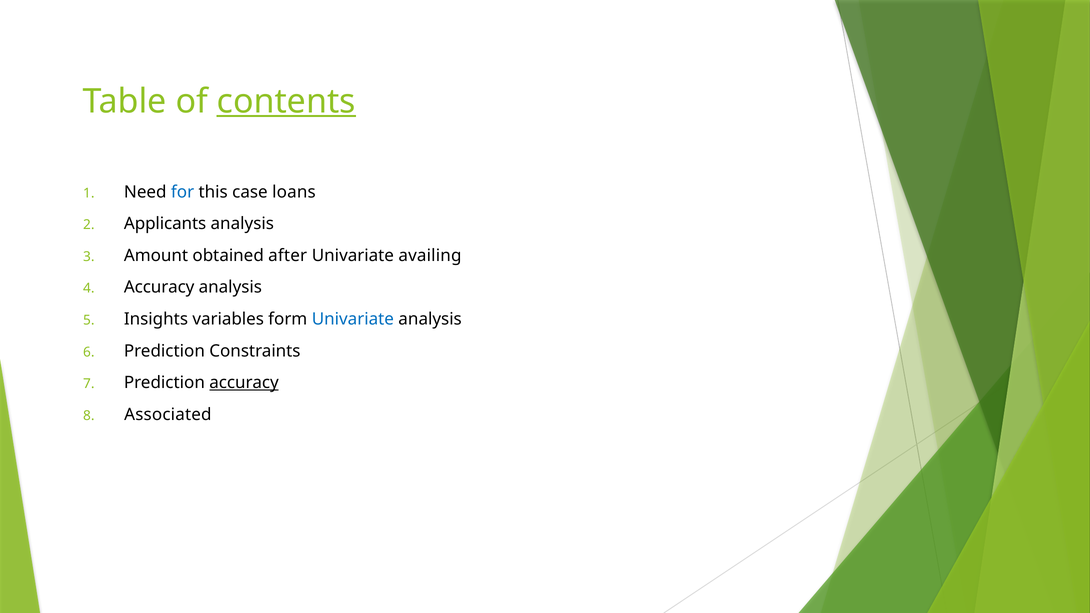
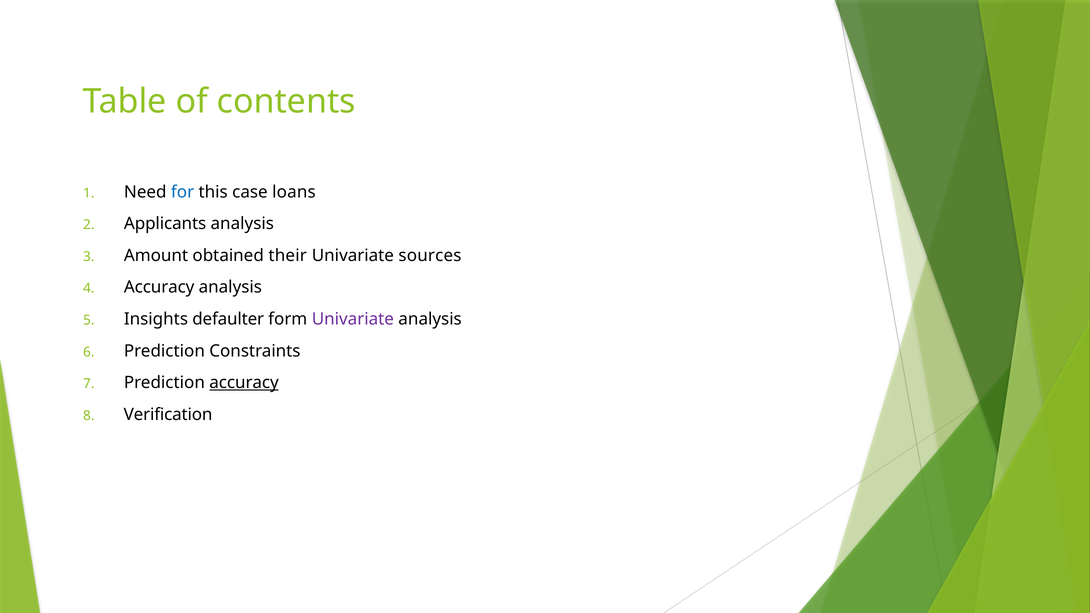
contents underline: present -> none
after: after -> their
availing: availing -> sources
variables: variables -> defaulter
Univariate at (353, 319) colour: blue -> purple
Associated: Associated -> Verification
